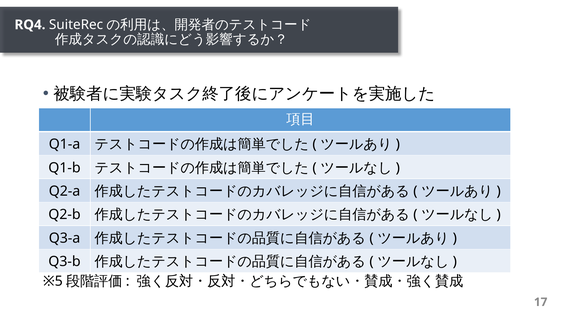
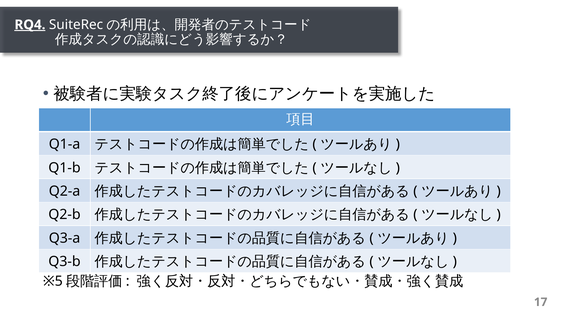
RQ4 underline: none -> present
